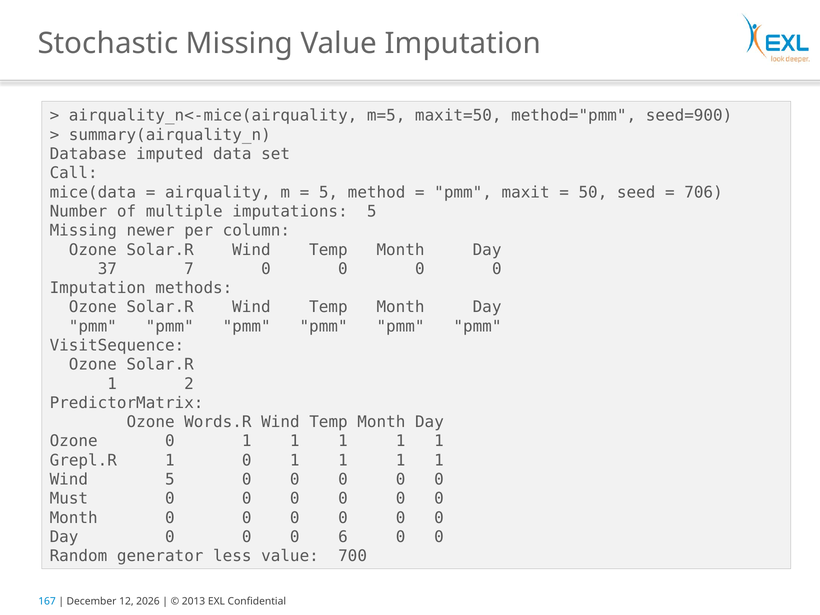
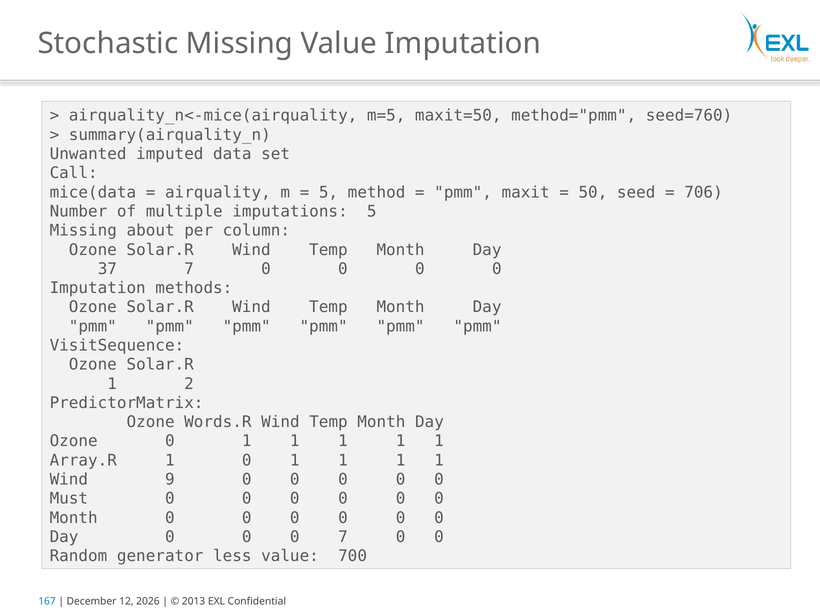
seed=900: seed=900 -> seed=760
Database: Database -> Unwanted
newer: newer -> about
Grepl.R: Grepl.R -> Array.R
Wind 5: 5 -> 9
0 6: 6 -> 7
